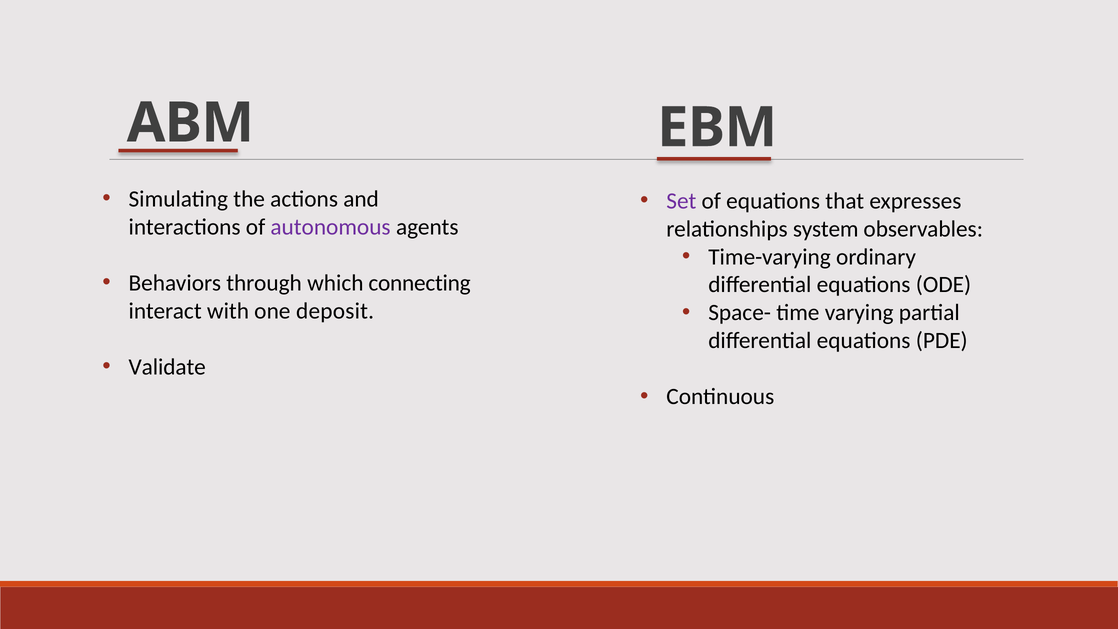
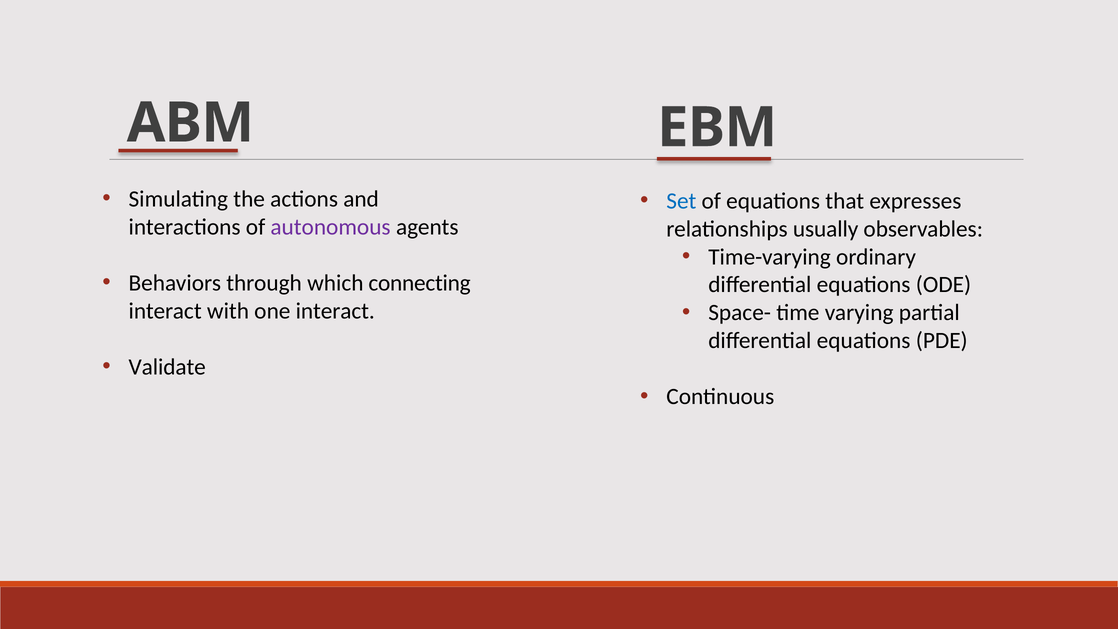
Set colour: purple -> blue
system: system -> usually
one deposit: deposit -> interact
